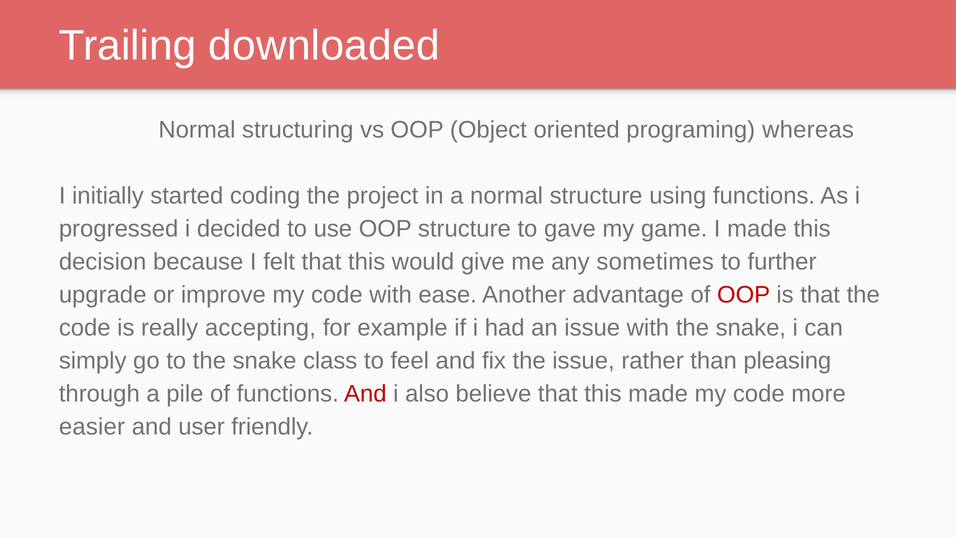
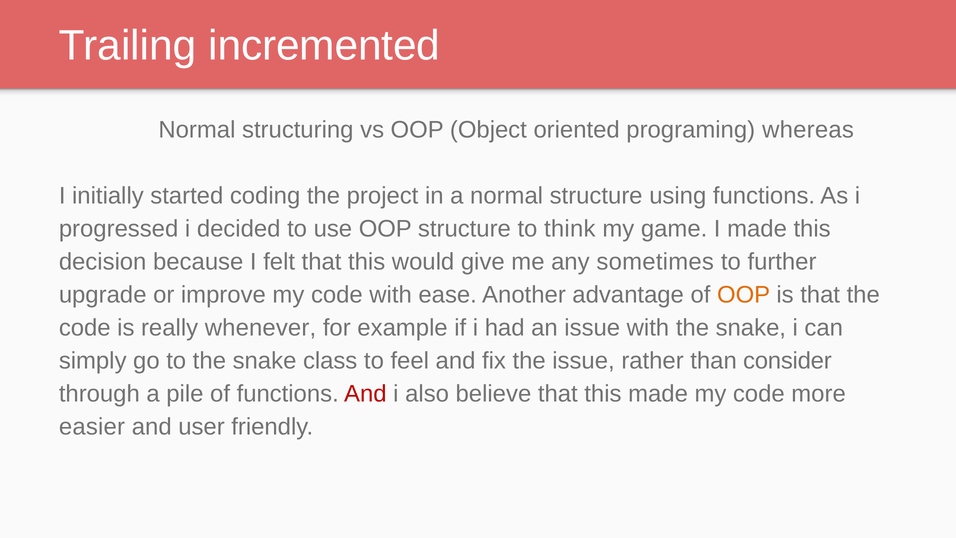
downloaded: downloaded -> incremented
gave: gave -> think
OOP at (744, 295) colour: red -> orange
accepting: accepting -> whenever
pleasing: pleasing -> consider
